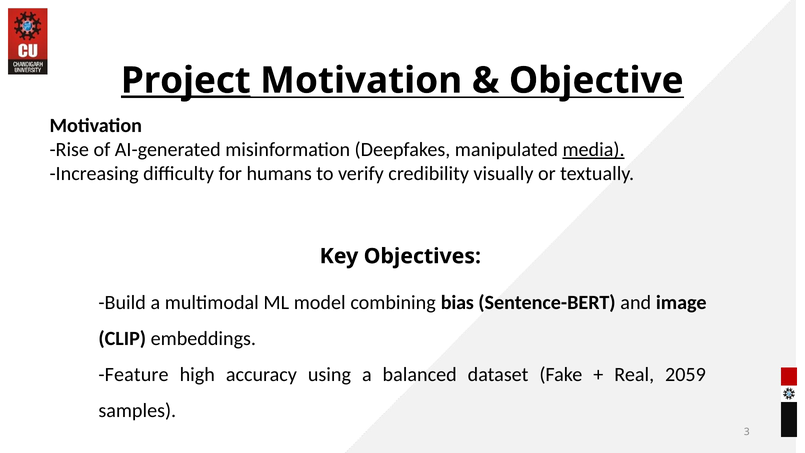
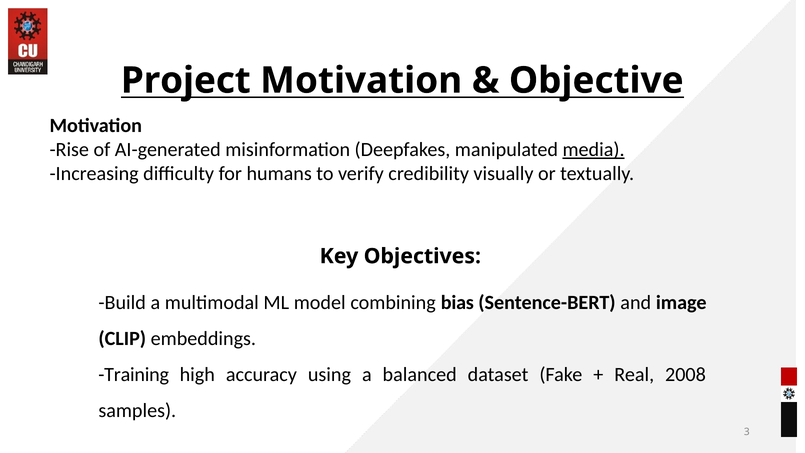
Project underline: present -> none
Feature: Feature -> Training
2059: 2059 -> 2008
